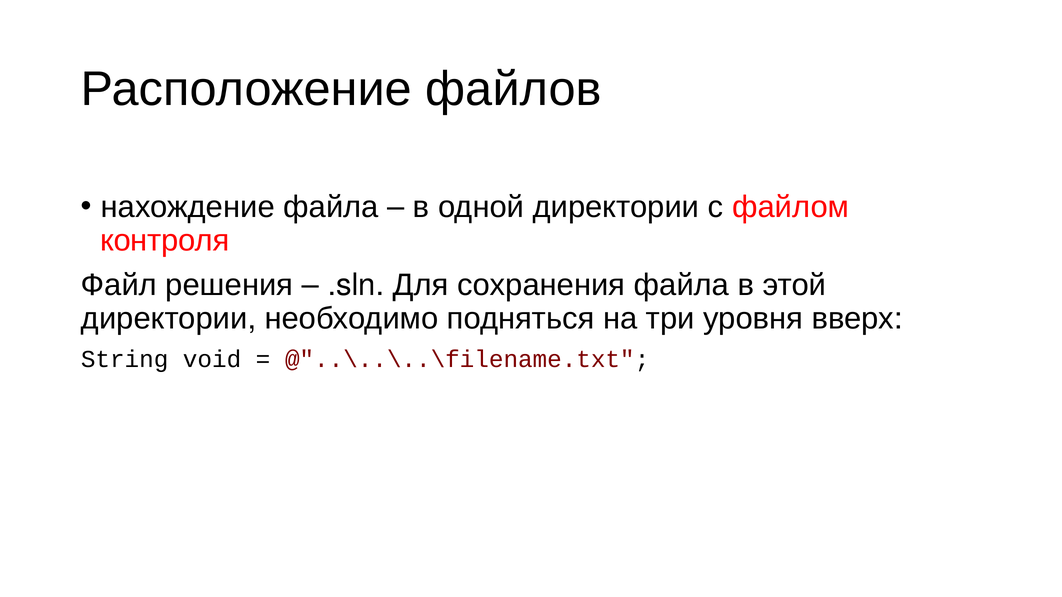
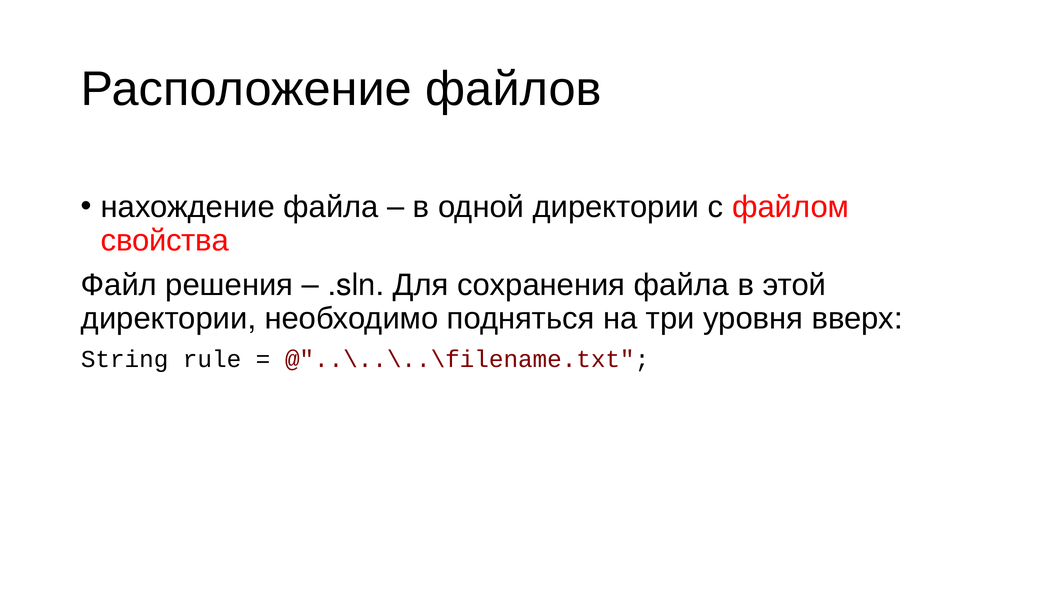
контроля: контроля -> свойства
void: void -> rule
